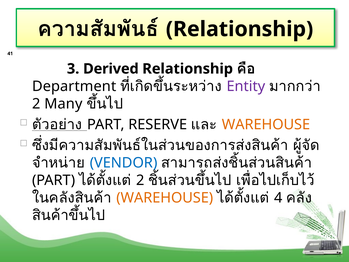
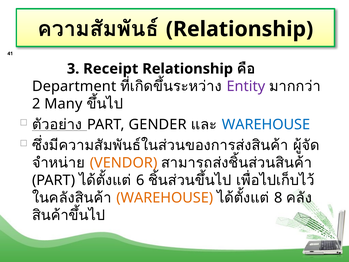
Derived: Derived -> Receipt
RESERVE: RESERVE -> GENDER
WAREHOUSE at (266, 124) colour: orange -> blue
VENDOR colour: blue -> orange
2 at (140, 180): 2 -> 6
4: 4 -> 8
